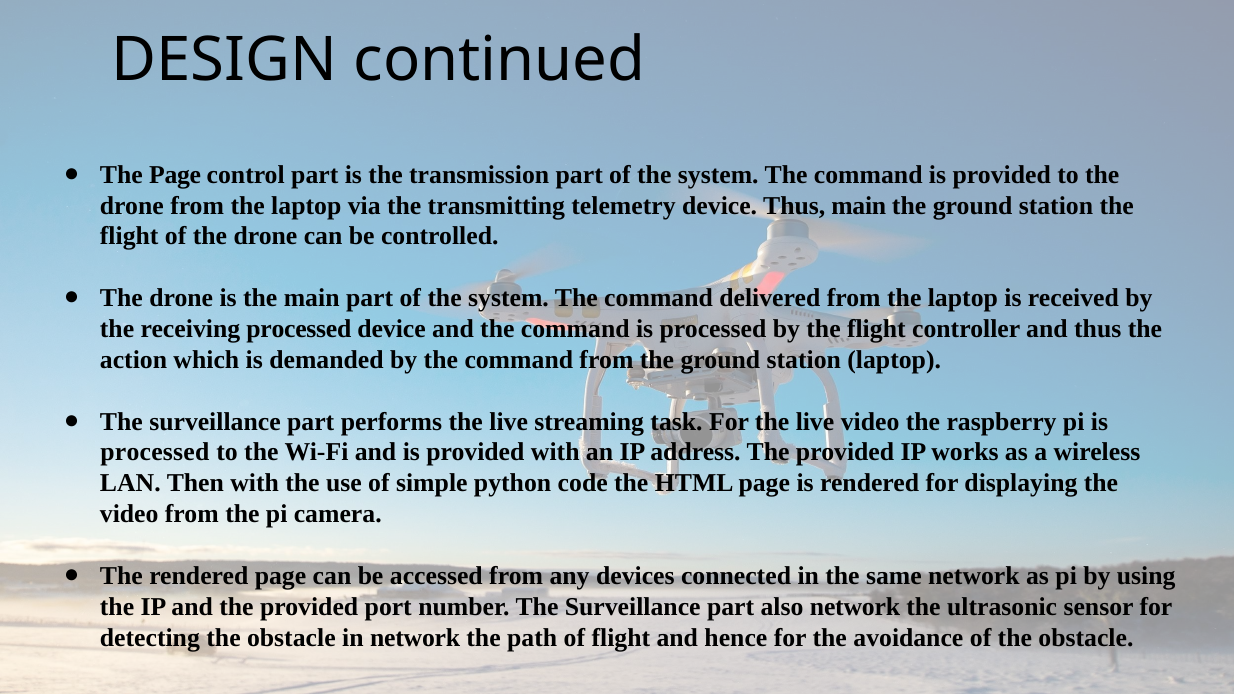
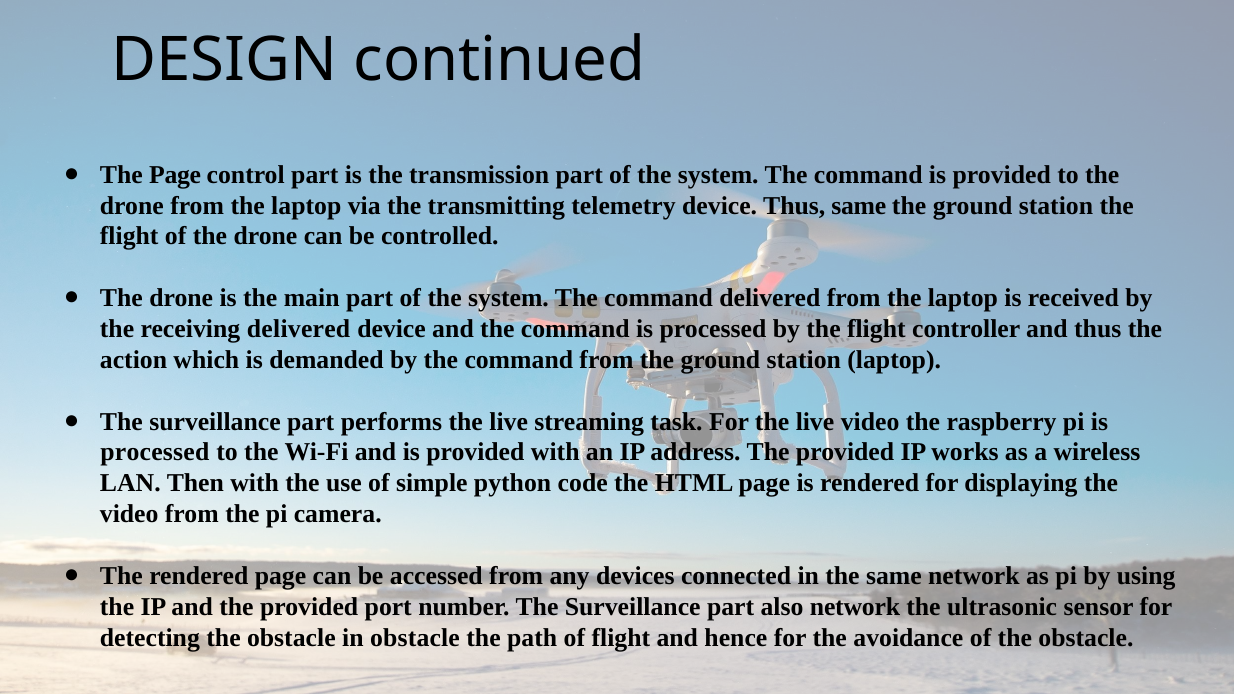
Thus main: main -> same
receiving processed: processed -> delivered
in network: network -> obstacle
